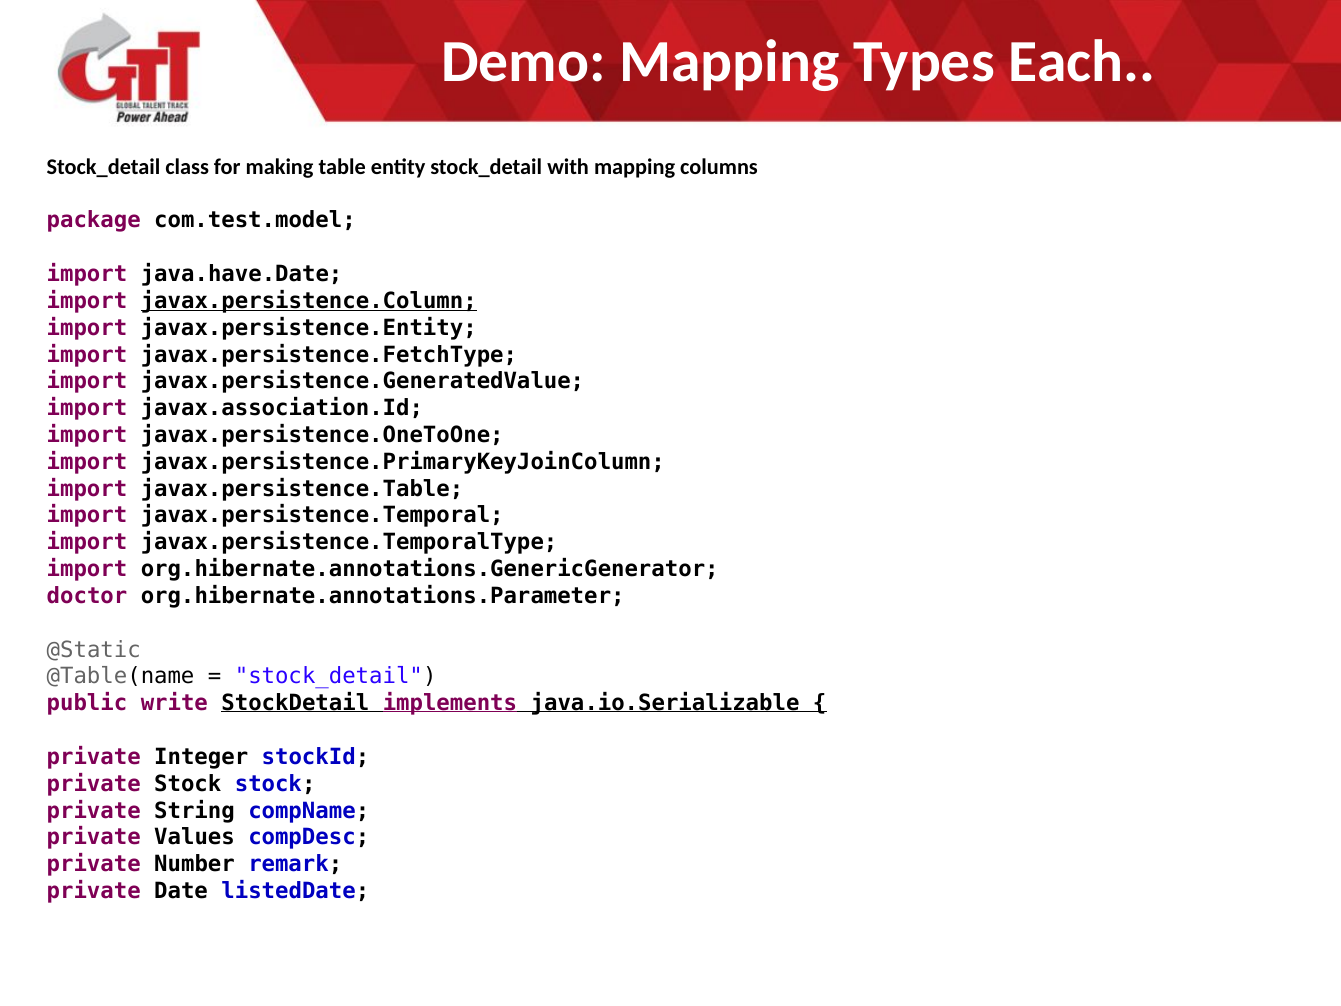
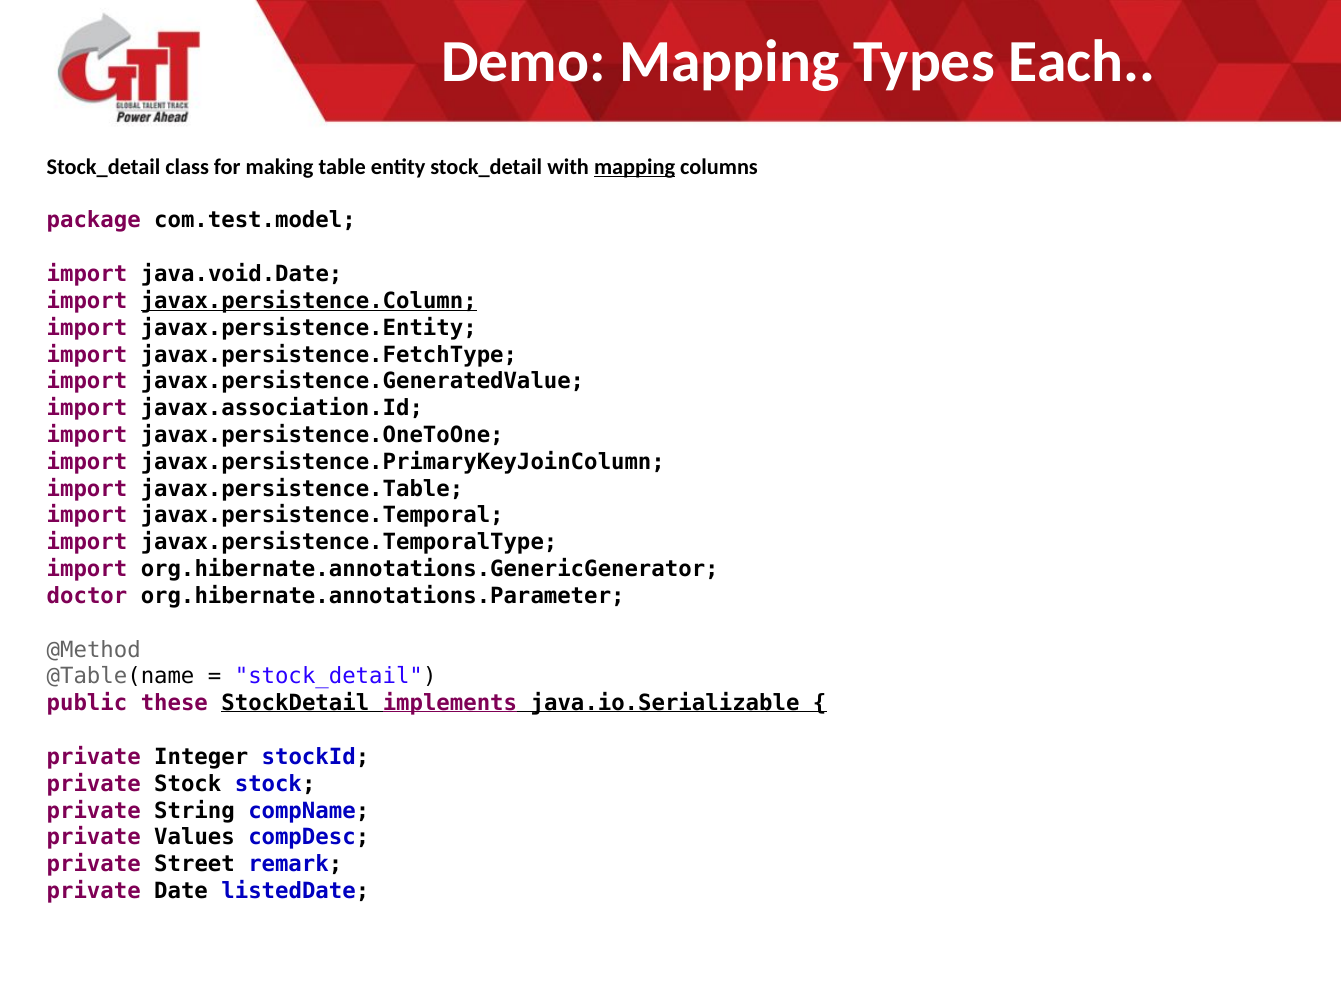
mapping at (635, 167) underline: none -> present
java.have.Date: java.have.Date -> java.void.Date
@Static: @Static -> @Method
write: write -> these
Number: Number -> Street
